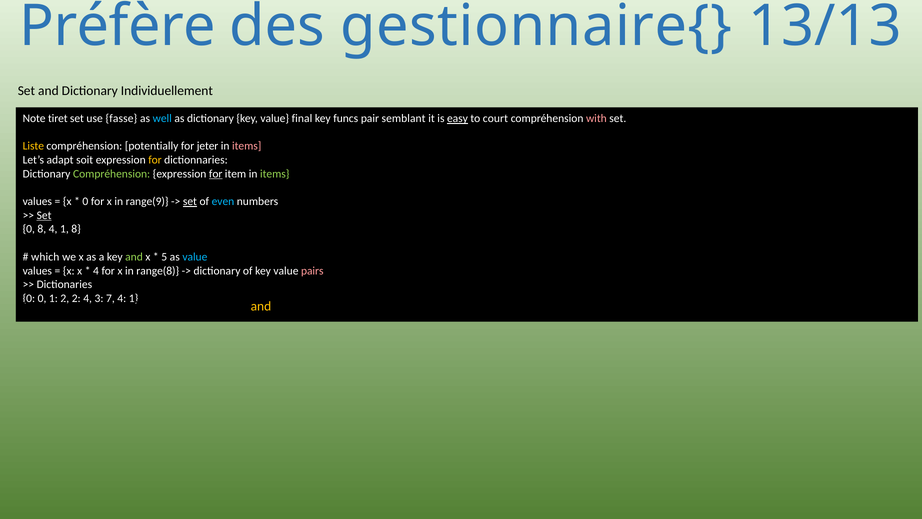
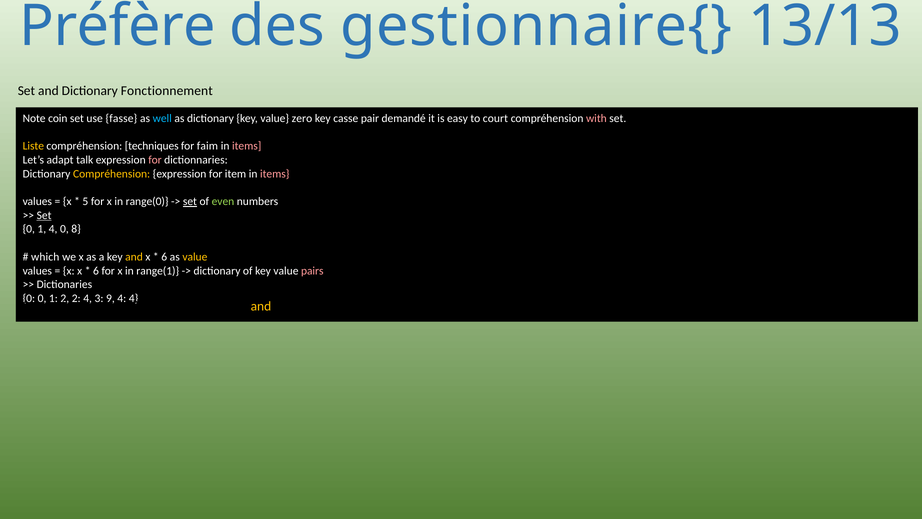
Individuellement: Individuellement -> Fonctionnement
tiret: tiret -> coin
final: final -> zero
funcs: funcs -> casse
semblant: semblant -> demandé
easy underline: present -> none
potentially: potentially -> techniques
jeter: jeter -> faim
soit: soit -> talk
for at (155, 160) colour: yellow -> pink
Compréhension at (112, 174) colour: light green -> yellow
for at (216, 174) underline: present -> none
items at (275, 174) colour: light green -> pink
0 at (85, 201): 0 -> 5
range(9: range(9 -> range(0
even colour: light blue -> light green
8 at (42, 229): 8 -> 1
1 at (64, 229): 1 -> 0
and at (134, 257) colour: light green -> yellow
5 at (164, 257): 5 -> 6
value at (195, 257) colour: light blue -> yellow
4 at (96, 271): 4 -> 6
range(8: range(8 -> range(1
7: 7 -> 9
1 at (134, 298): 1 -> 4
